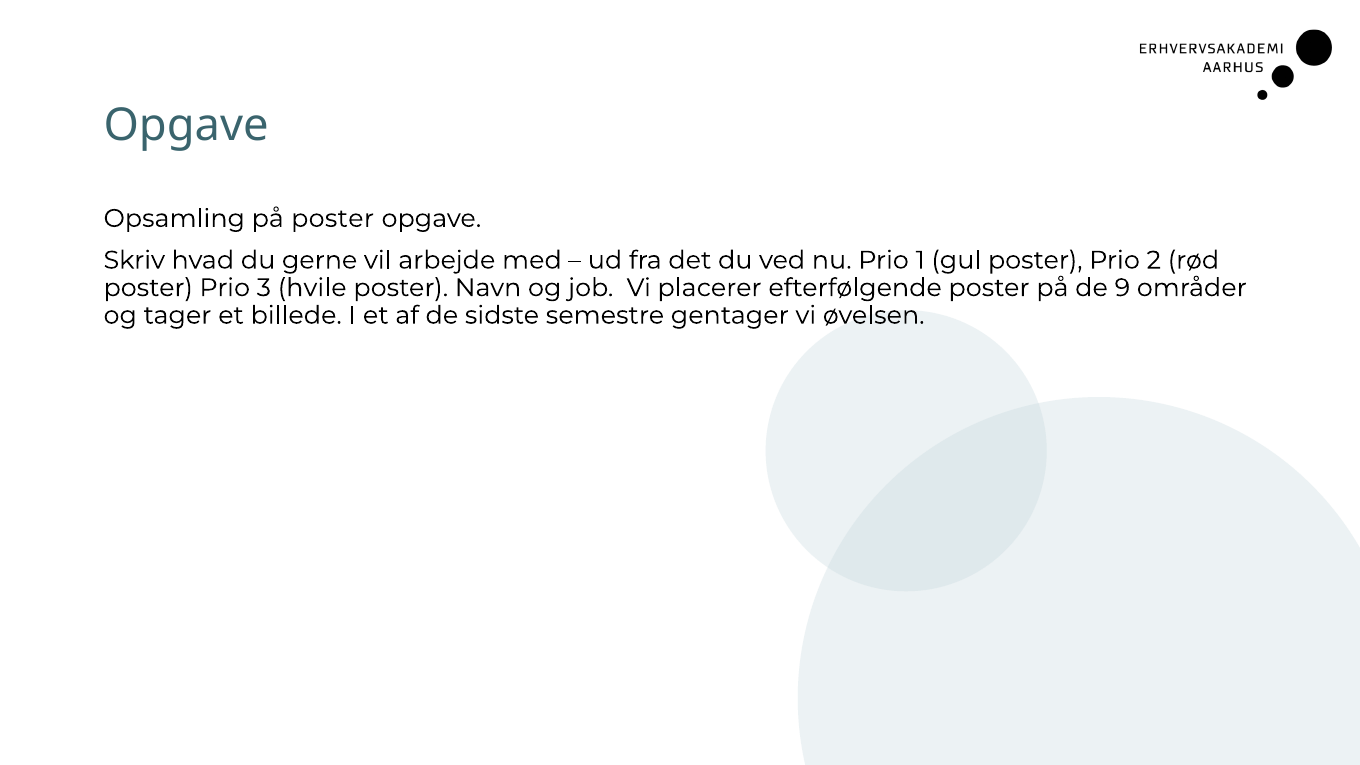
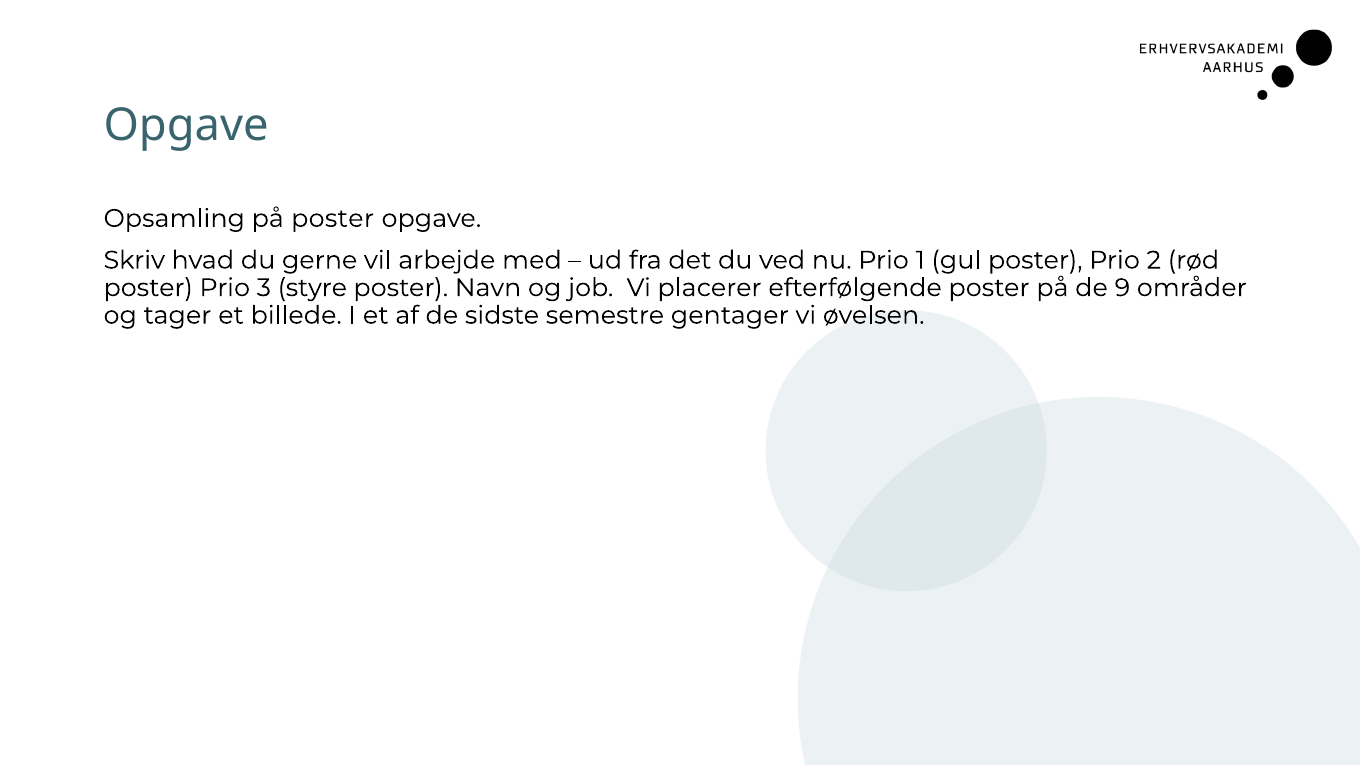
hvile: hvile -> styre
